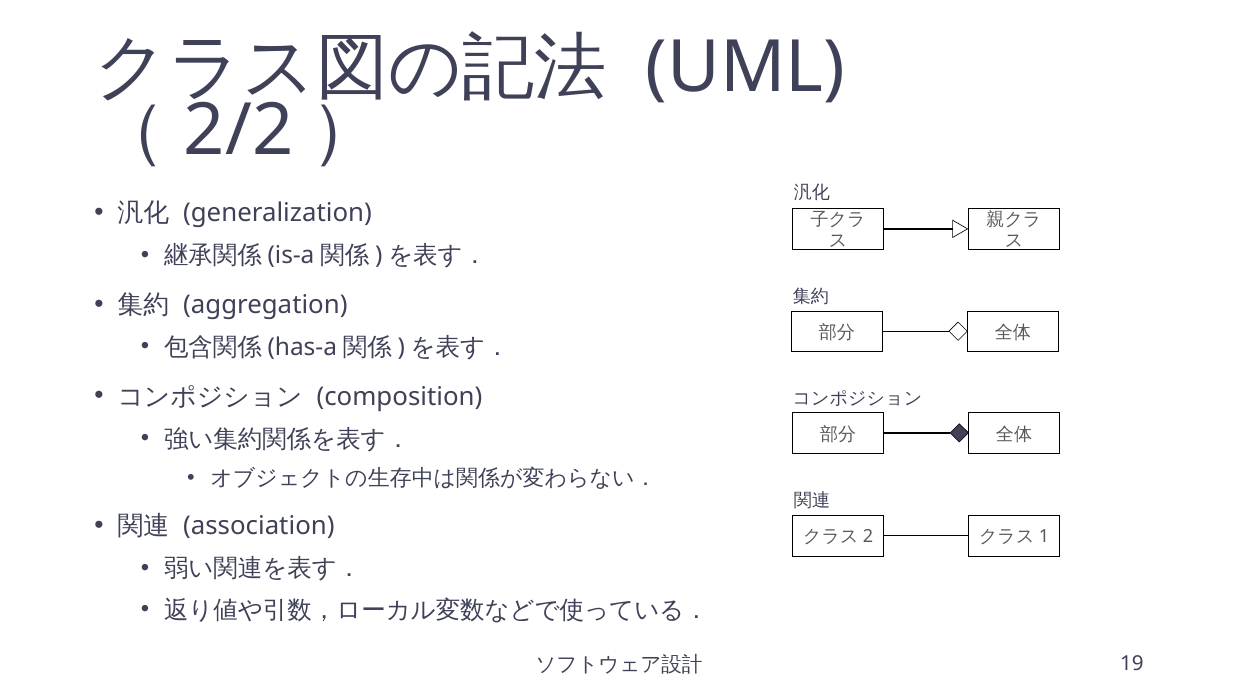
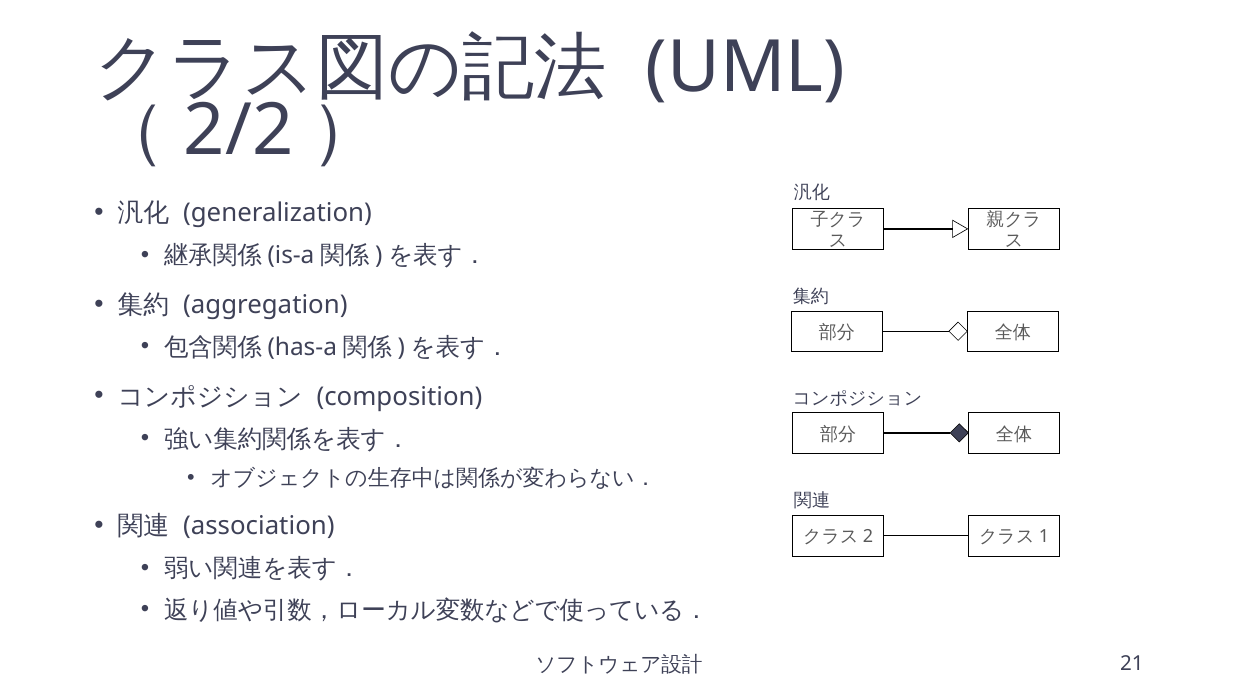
19: 19 -> 21
